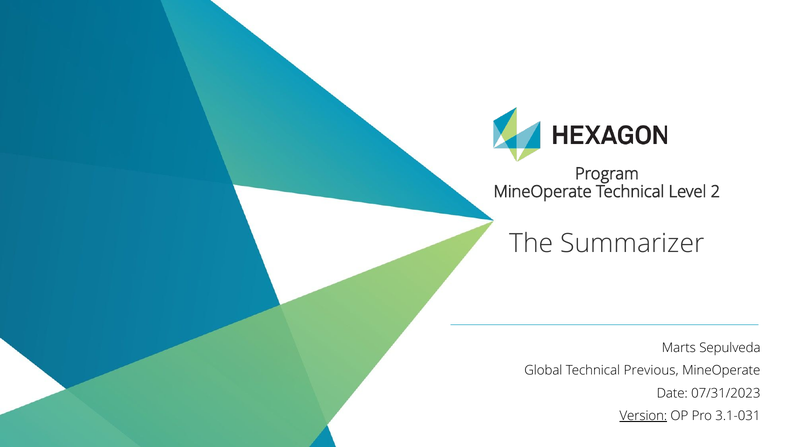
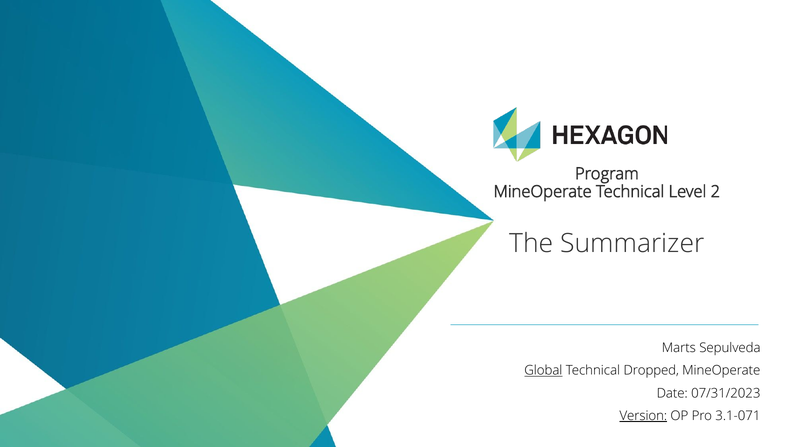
Global underline: none -> present
Previous: Previous -> Dropped
3.1-031: 3.1-031 -> 3.1-071
